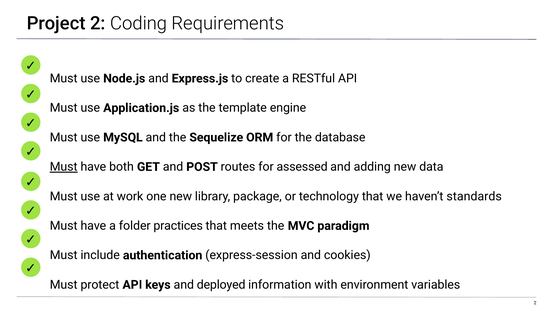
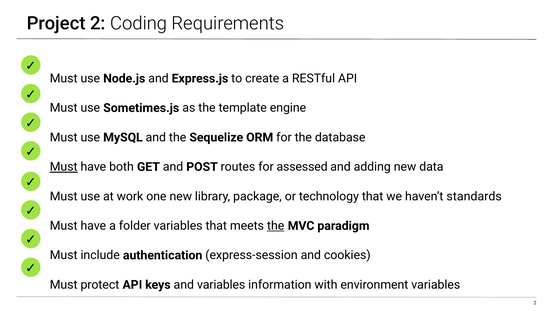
Application.js: Application.js -> Sometimes.js
folder practices: practices -> variables
the at (276, 226) underline: none -> present
and deployed: deployed -> variables
